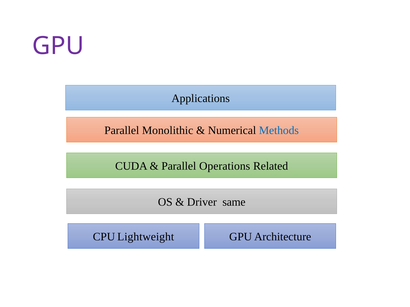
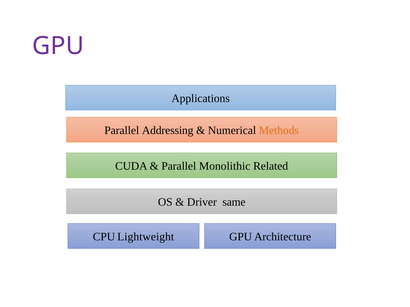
Monolithic: Monolithic -> Addressing
Methods colour: blue -> orange
Operations: Operations -> Monolithic
